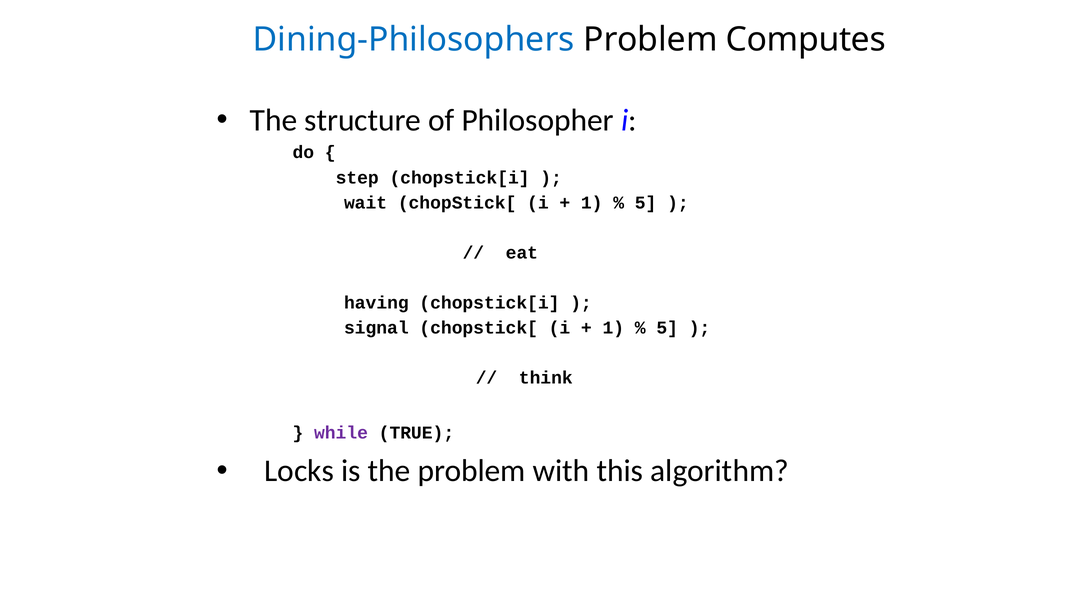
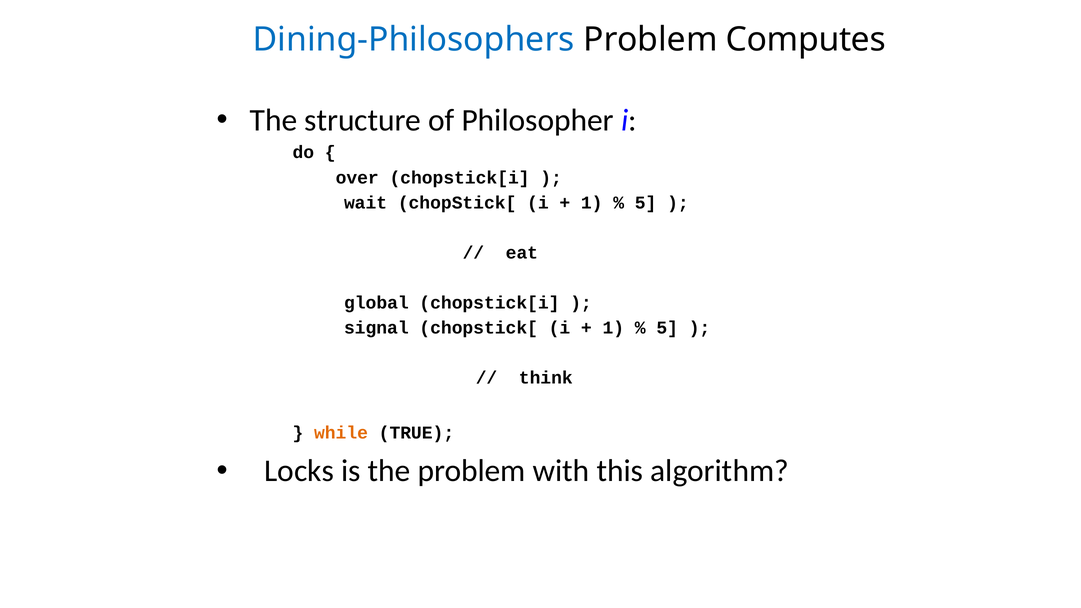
step: step -> over
having: having -> global
while colour: purple -> orange
